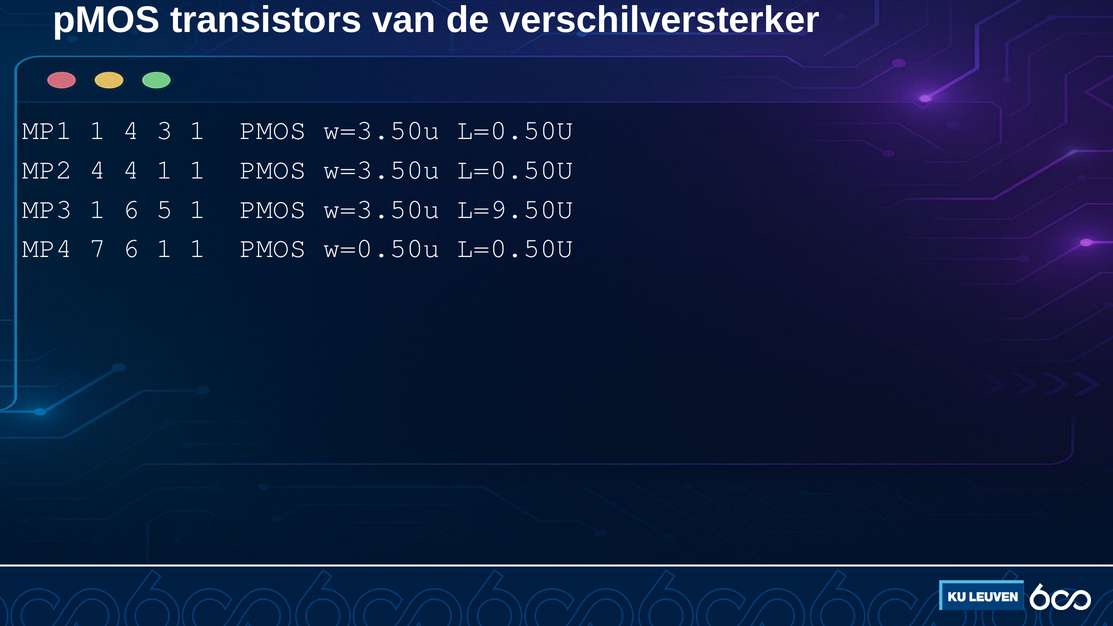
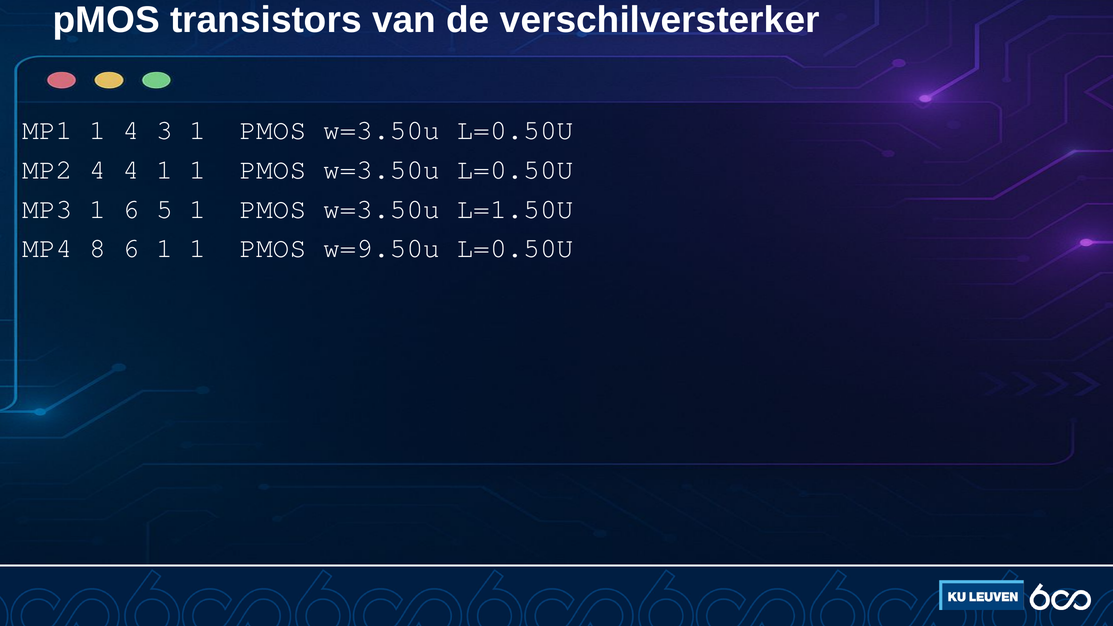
L=9.50U: L=9.50U -> L=1.50U
7: 7 -> 8
w=0.50u: w=0.50u -> w=9.50u
